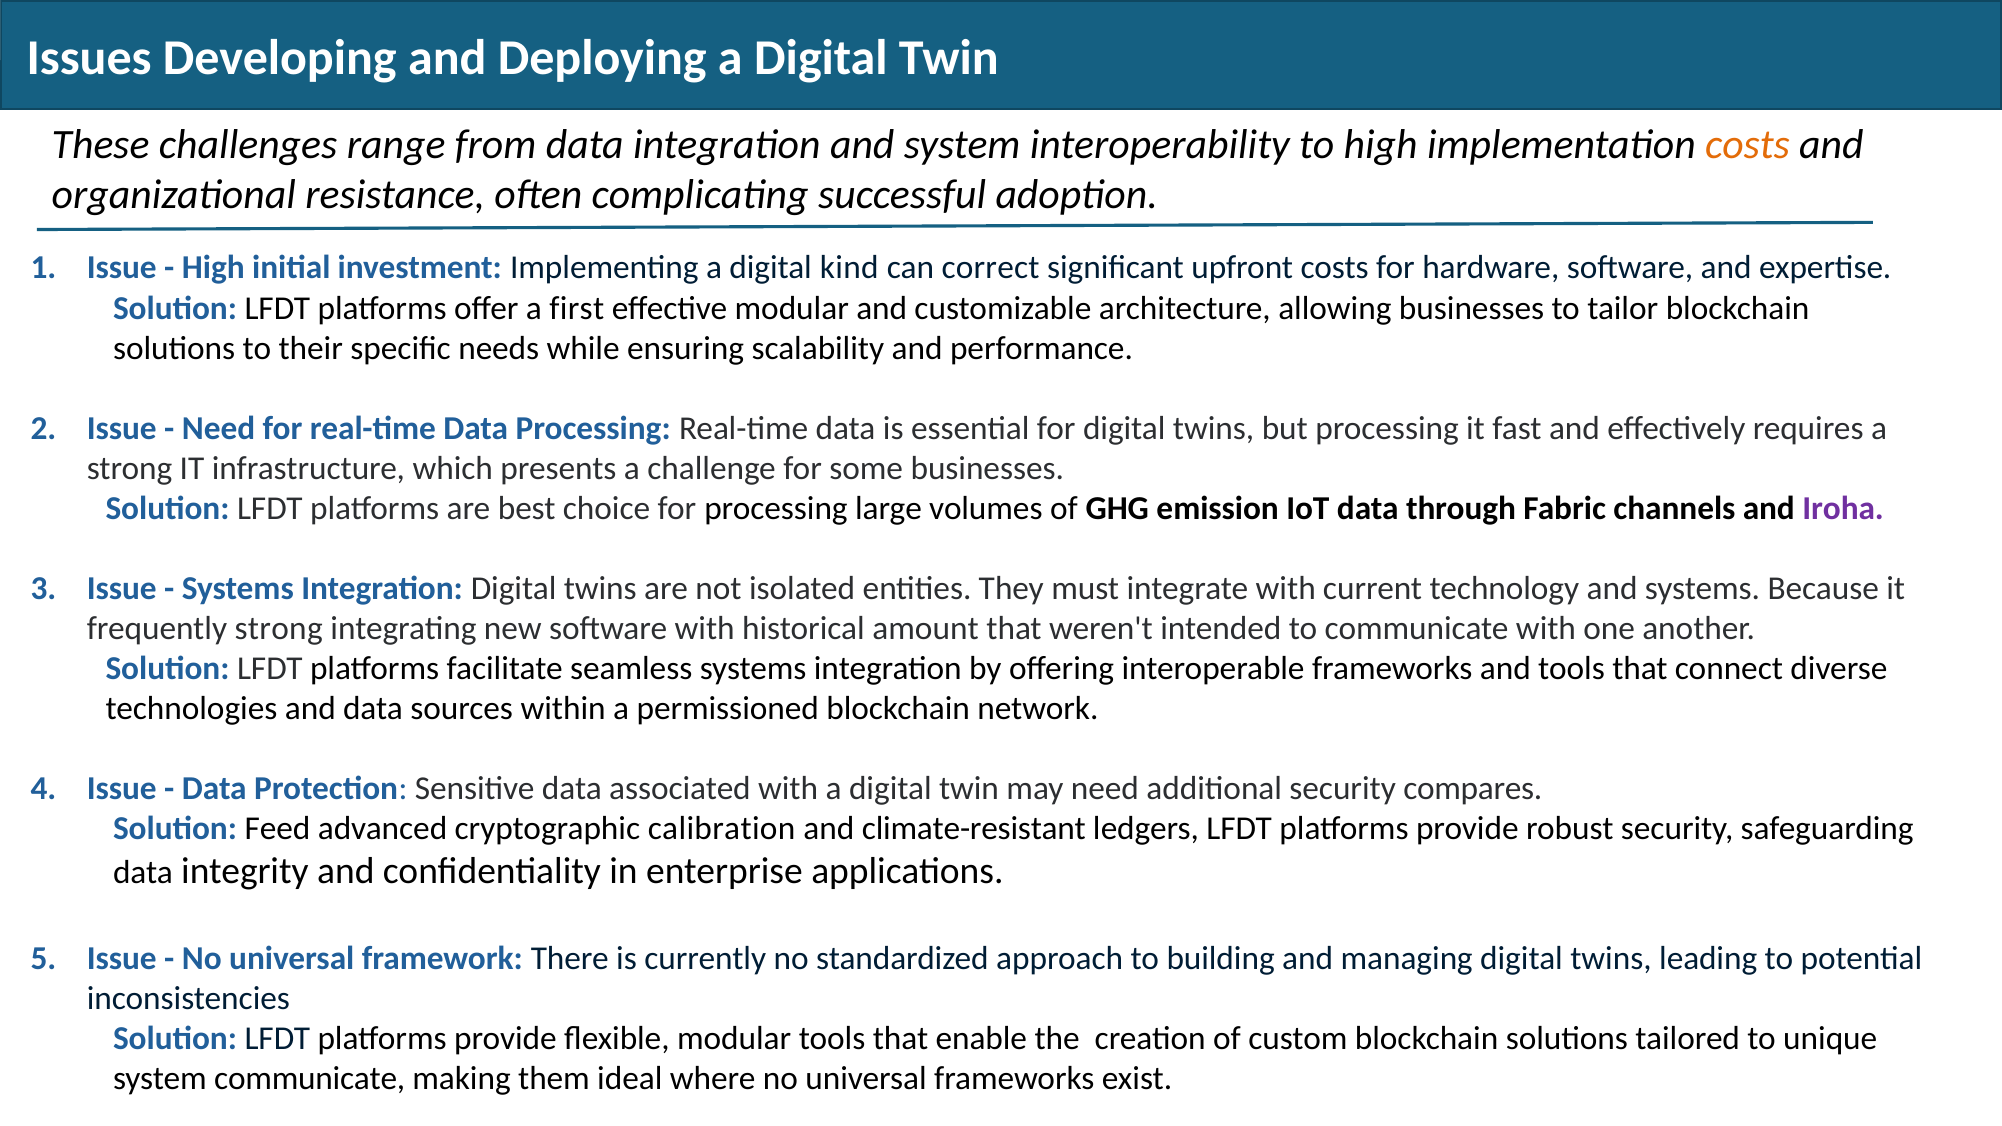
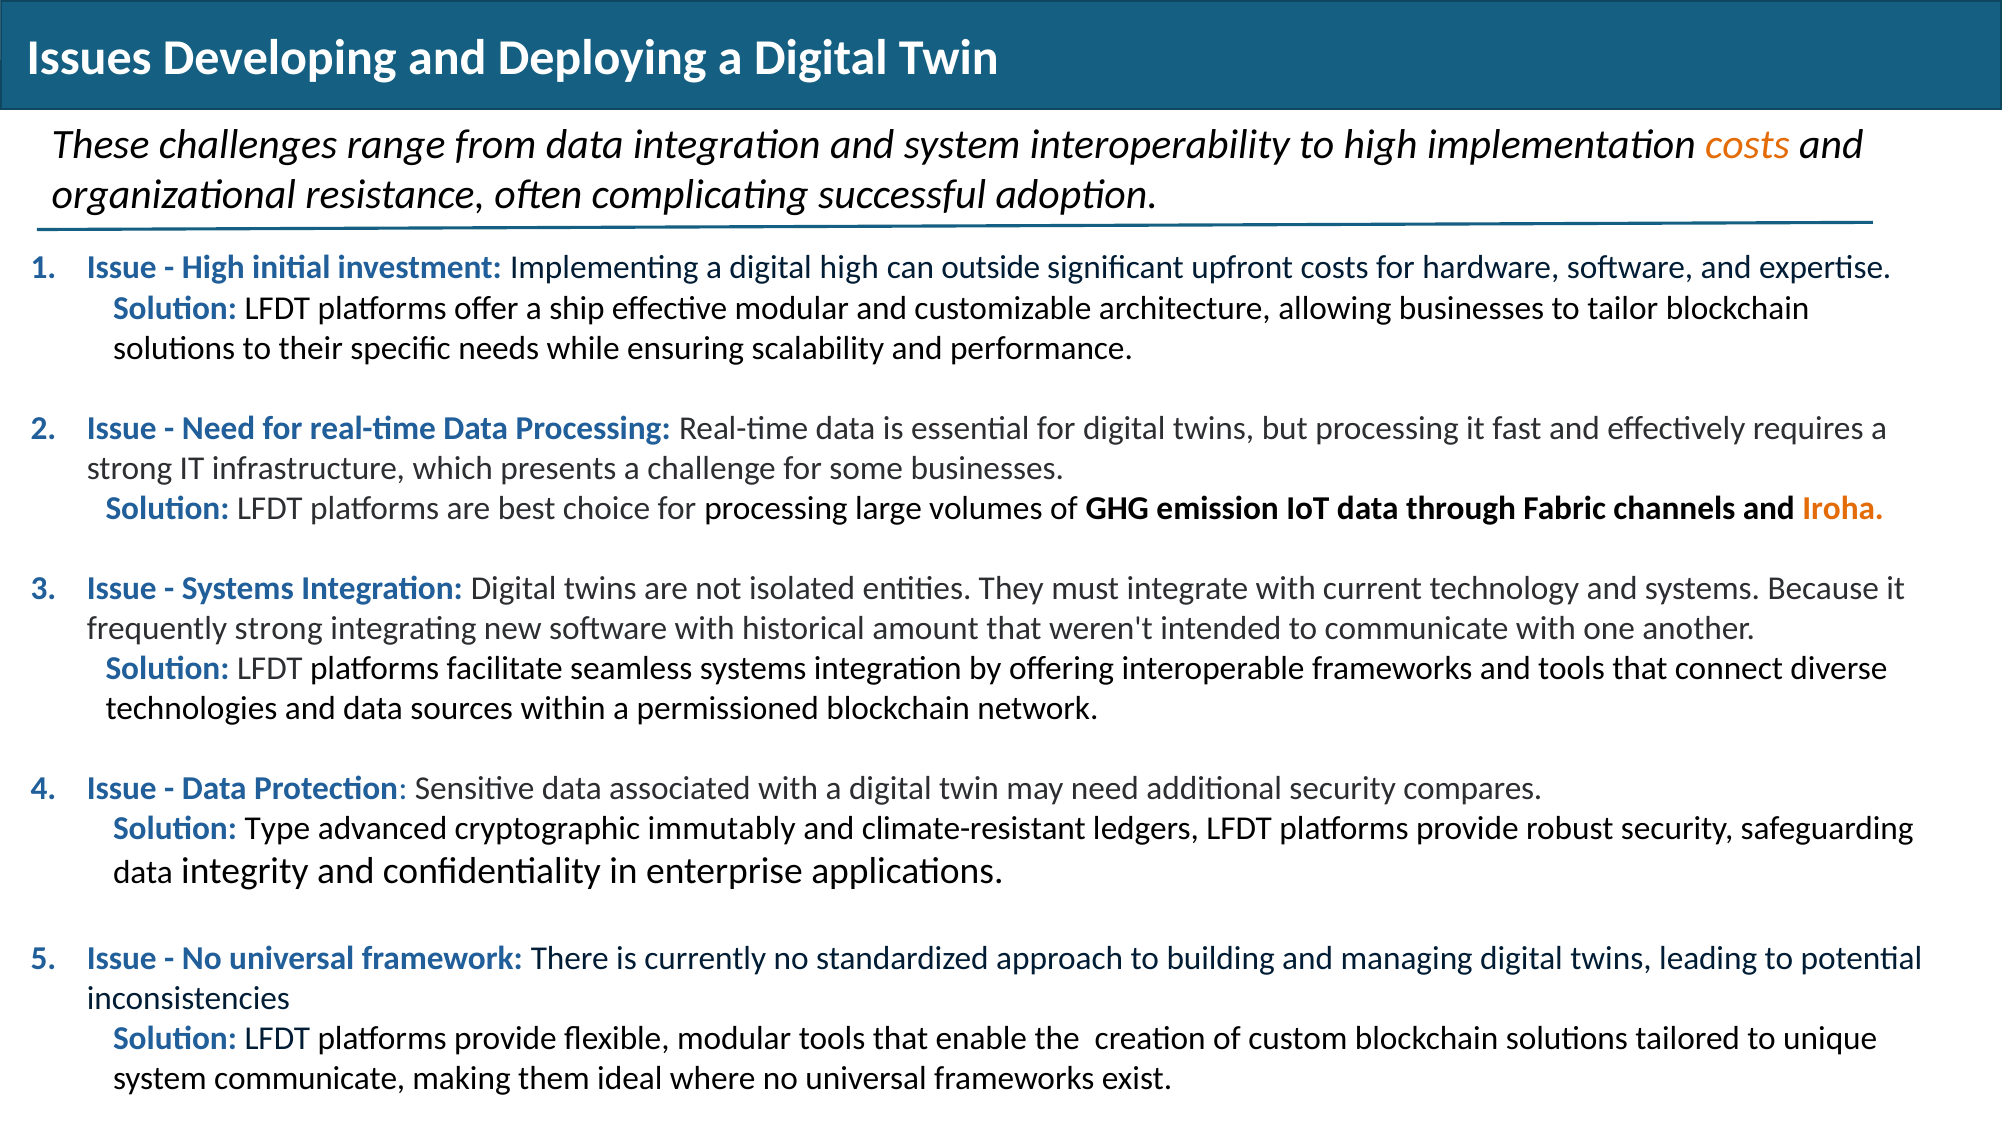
digital kind: kind -> high
correct: correct -> outside
first: first -> ship
Iroha colour: purple -> orange
Feed: Feed -> Type
calibration: calibration -> immutably
